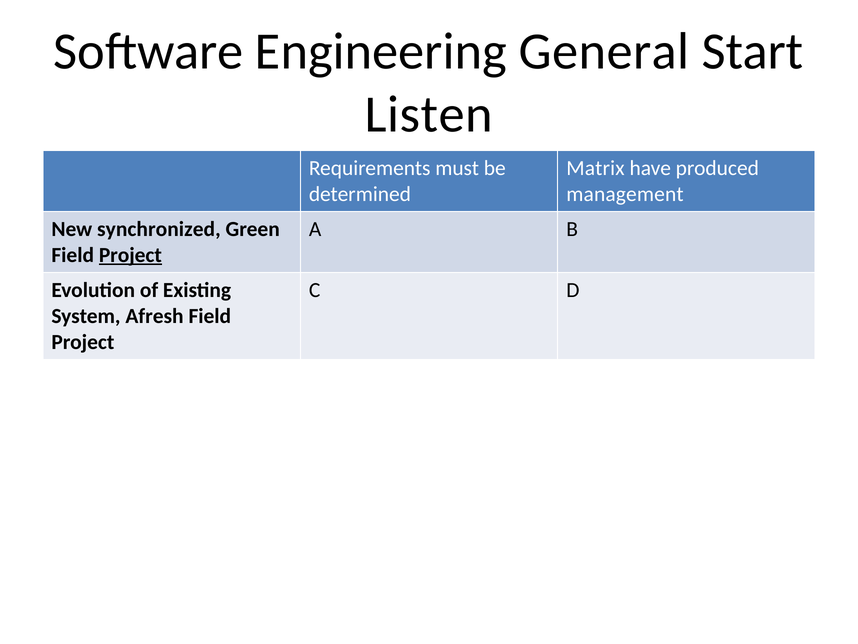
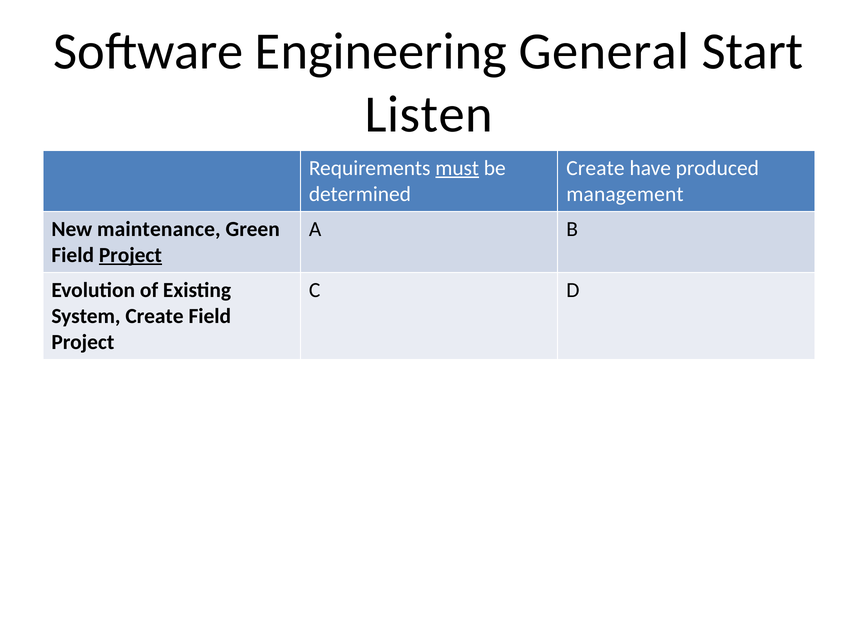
must underline: none -> present
Matrix at (595, 168): Matrix -> Create
synchronized: synchronized -> maintenance
System Afresh: Afresh -> Create
